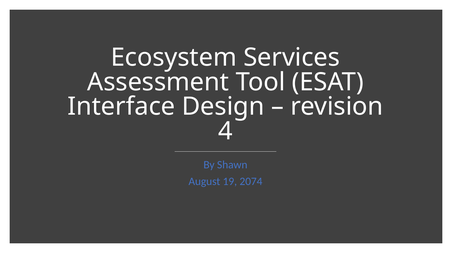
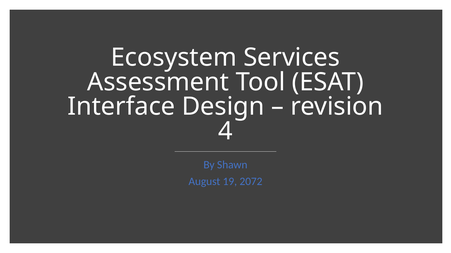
2074: 2074 -> 2072
